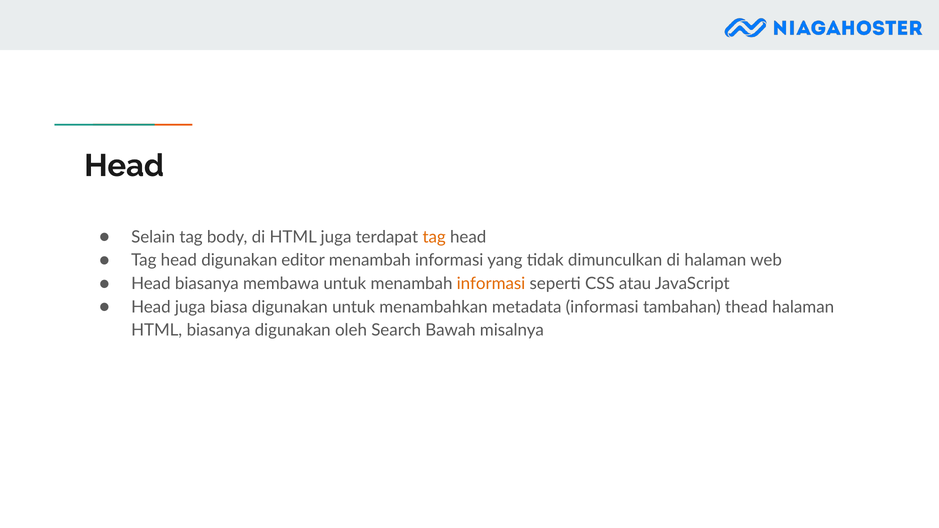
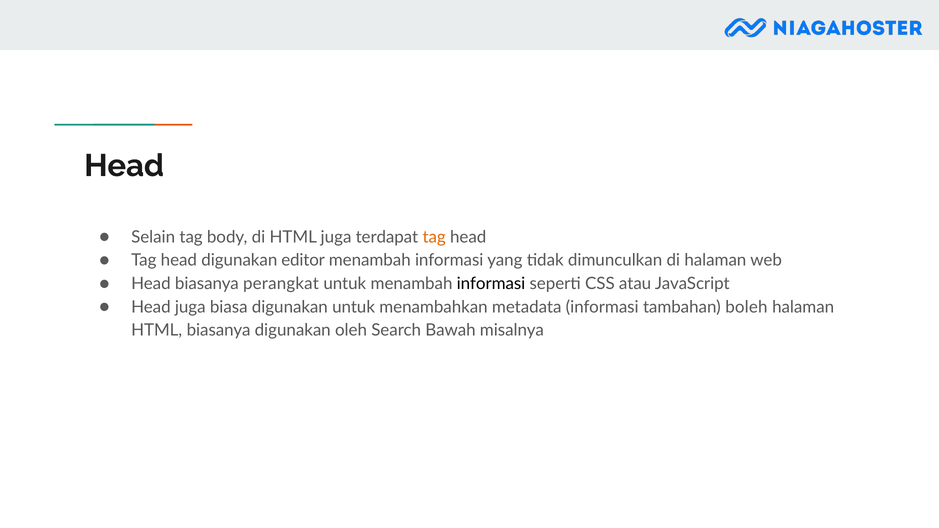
membawa: membawa -> perangkat
informasi at (491, 284) colour: orange -> black
thead: thead -> boleh
